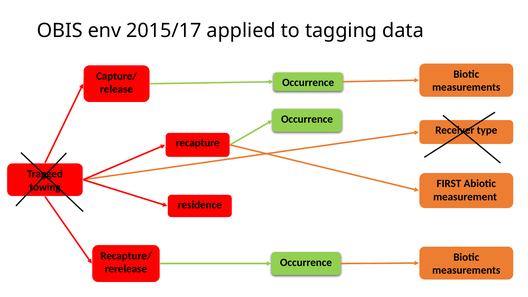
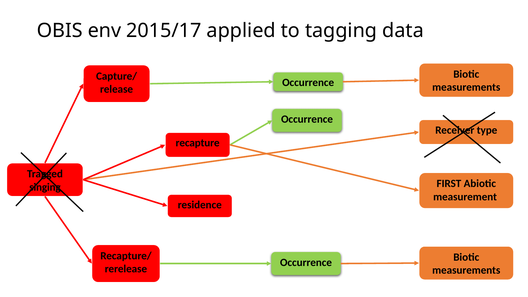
towing: towing -> singing
